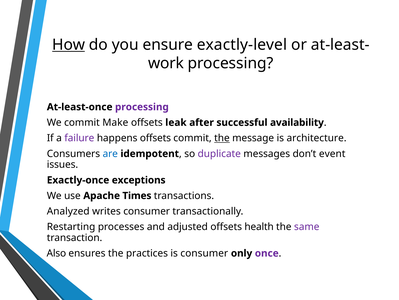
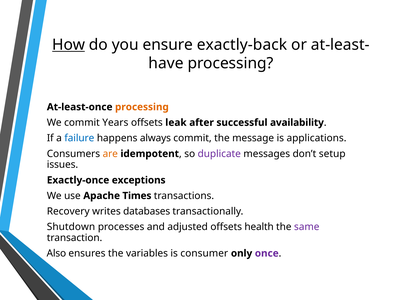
exactly-level: exactly-level -> exactly-back
work: work -> have
processing at (142, 107) colour: purple -> orange
Make: Make -> Years
failure colour: purple -> blue
happens offsets: offsets -> always
the at (222, 138) underline: present -> none
architecture: architecture -> applications
are colour: blue -> orange
event: event -> setup
Analyzed: Analyzed -> Recovery
writes consumer: consumer -> databases
Restarting: Restarting -> Shutdown
practices: practices -> variables
